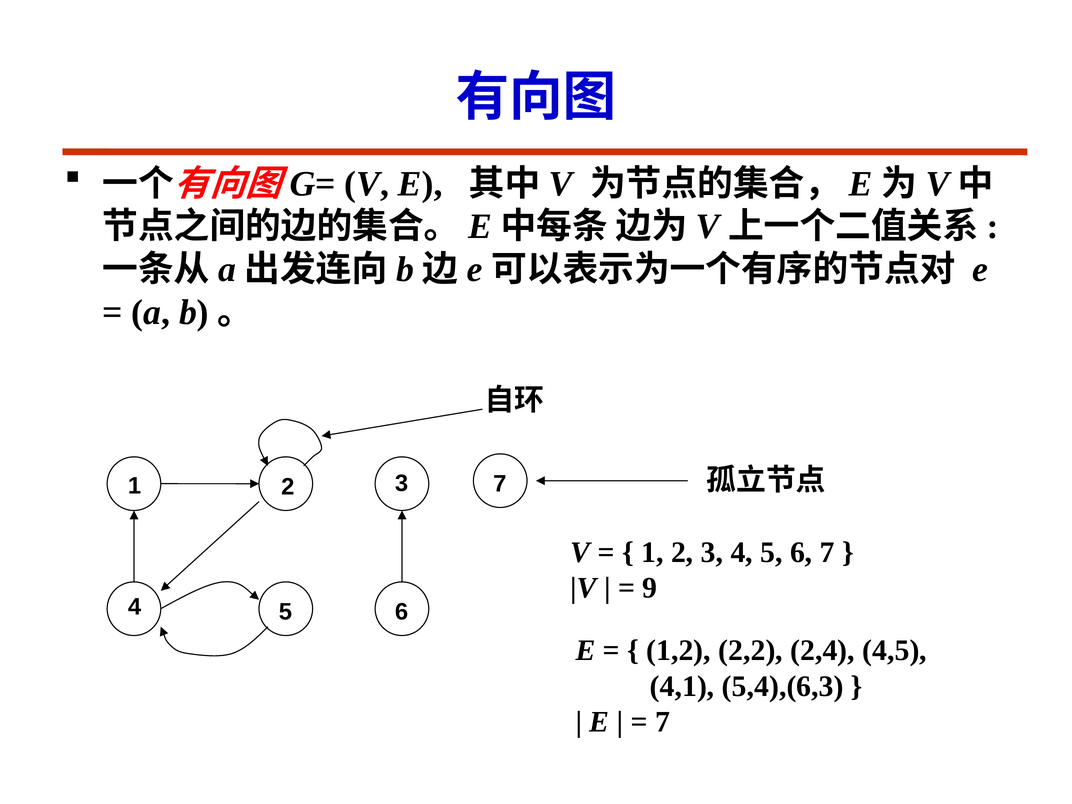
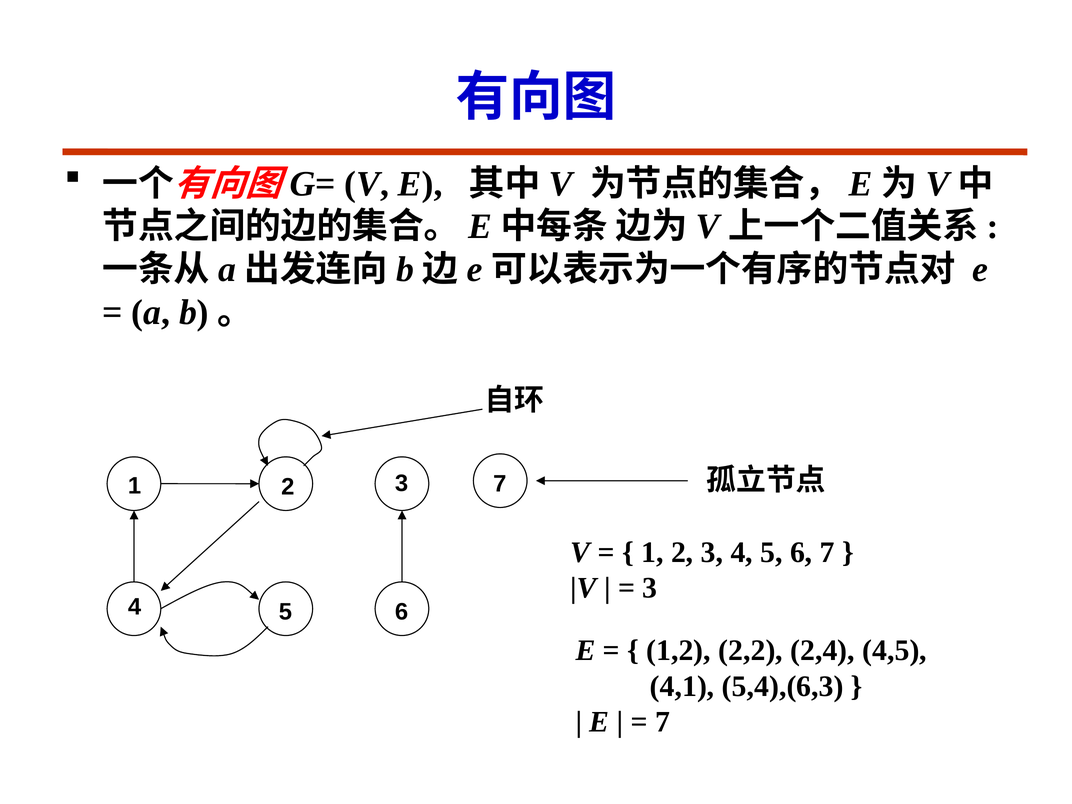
9 at (650, 588): 9 -> 3
